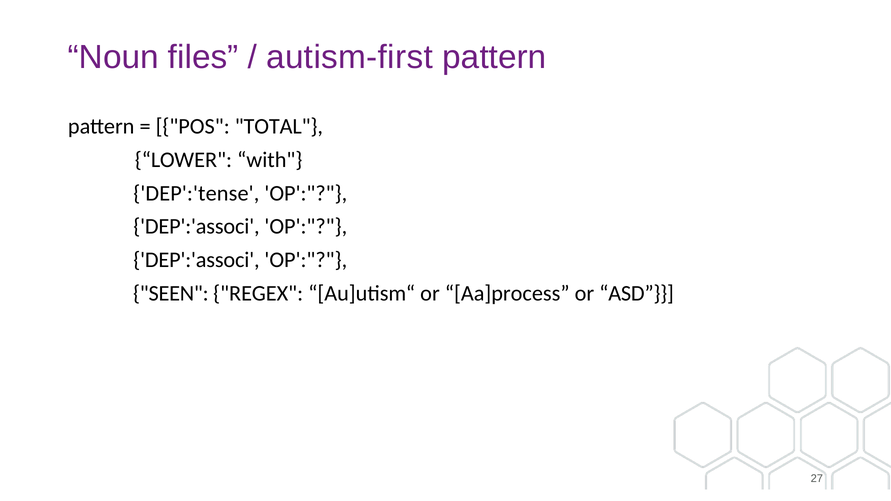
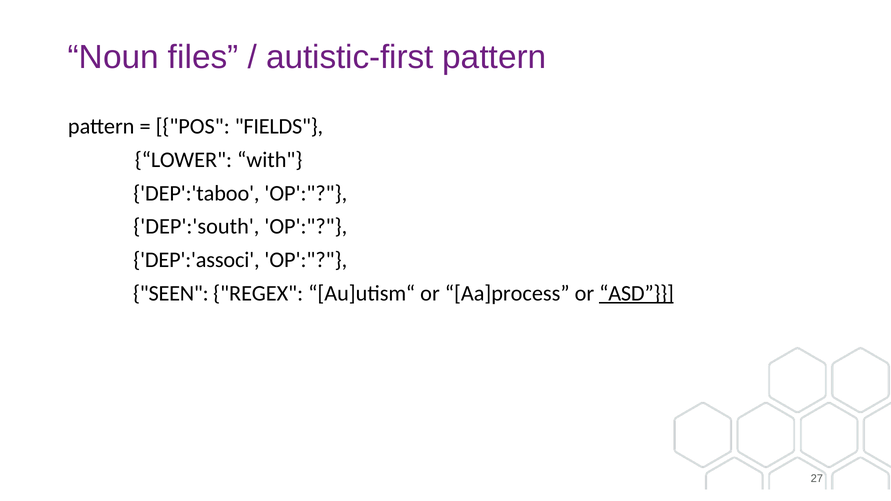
autism-first: autism-first -> autistic-first
TOTAL: TOTAL -> FIELDS
DEP':'tense: DEP':'tense -> DEP':'taboo
DEP':'associ at (196, 227): DEP':'associ -> DEP':'south
ASD underline: none -> present
